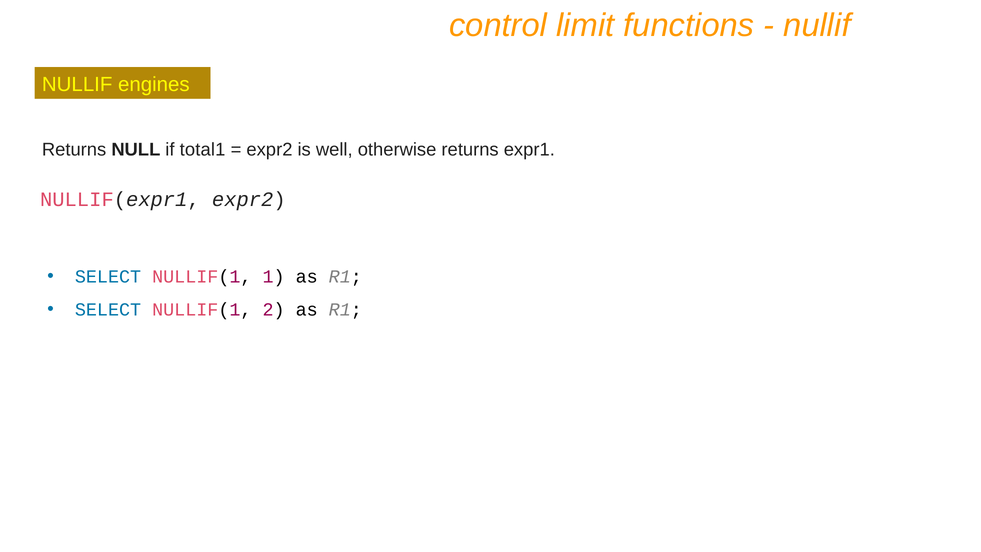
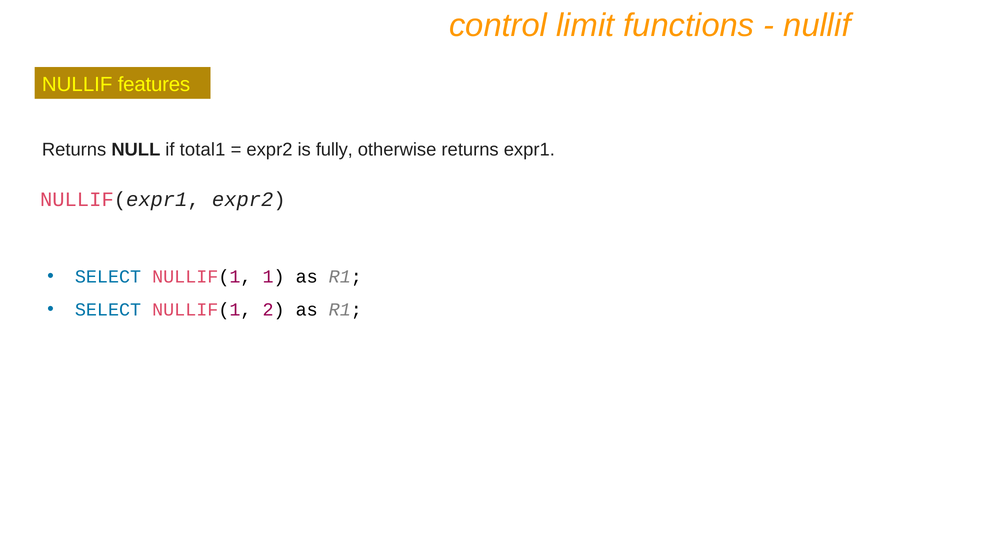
engines: engines -> features
well: well -> fully
